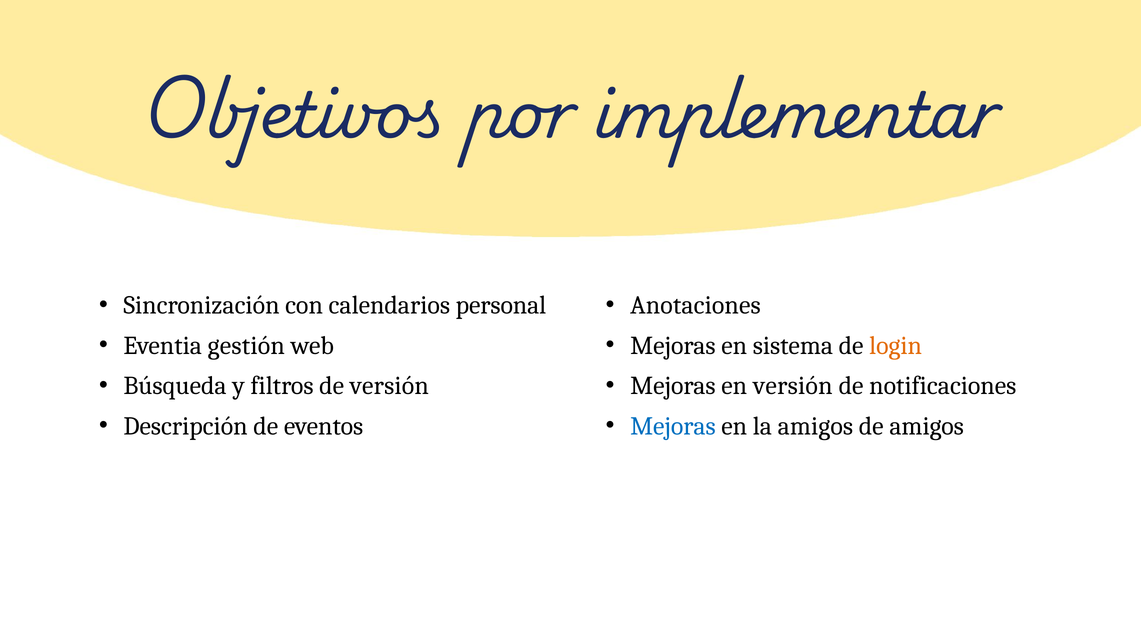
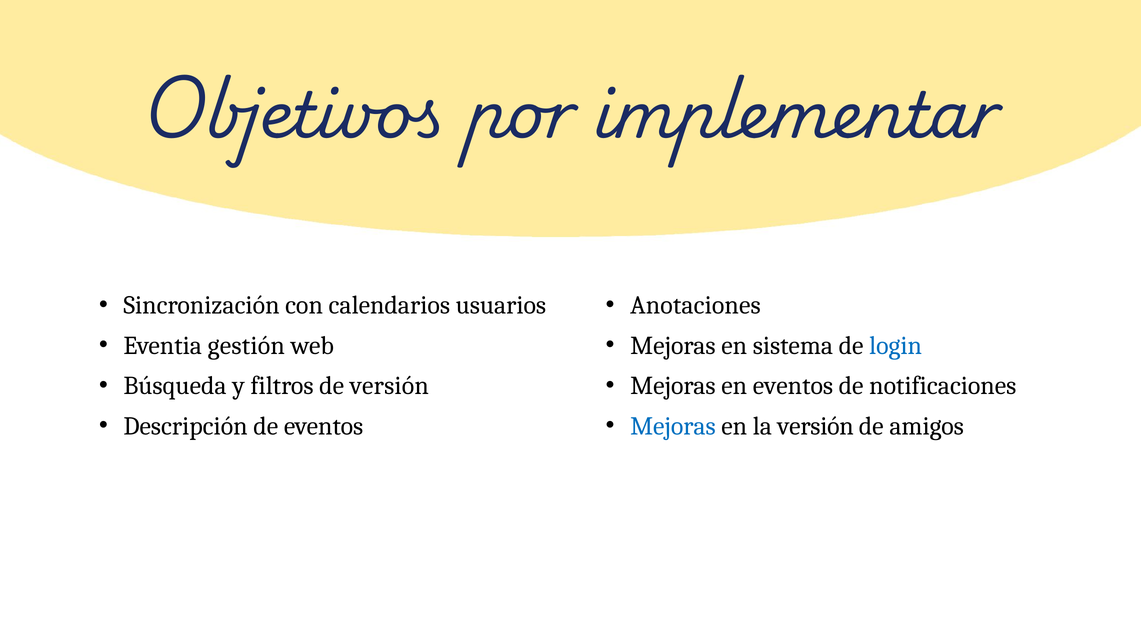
personal: personal -> usuarios
login colour: orange -> blue
en versión: versión -> eventos
la amigos: amigos -> versión
